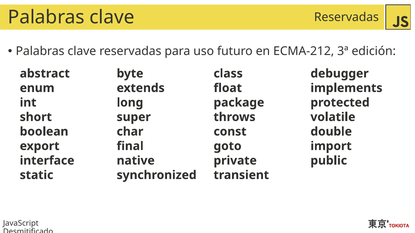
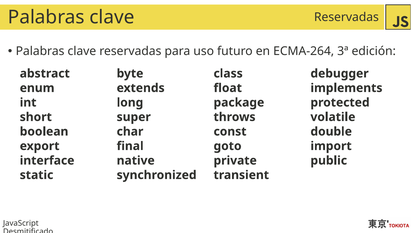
ECMA-212: ECMA-212 -> ECMA-264
